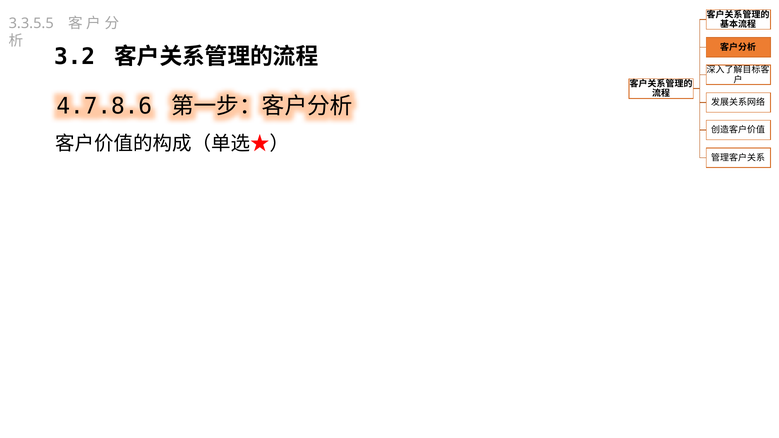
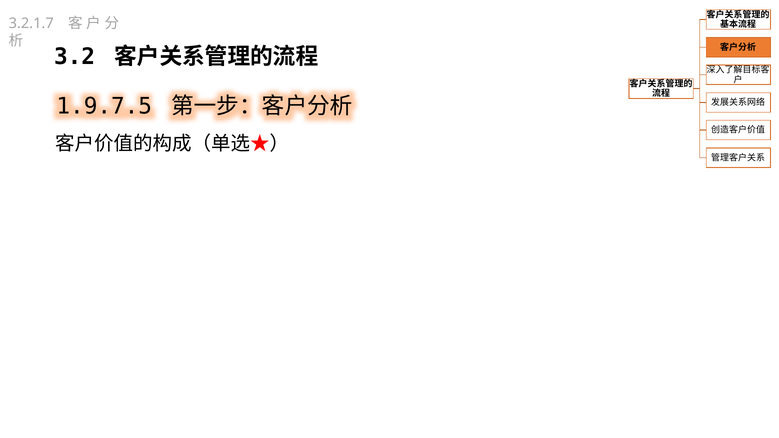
3.3.5.5: 3.3.5.5 -> 3.2.1.7
4.7.8.6: 4.7.8.6 -> 1.9.7.5
